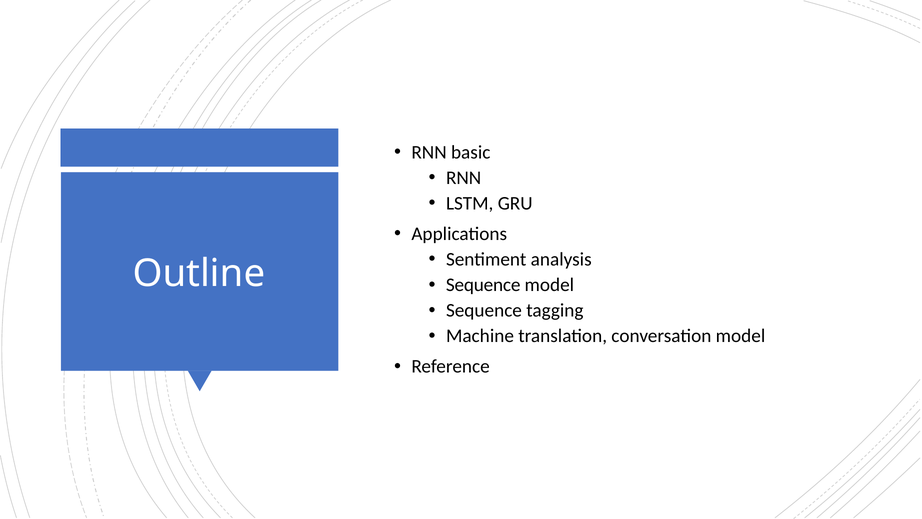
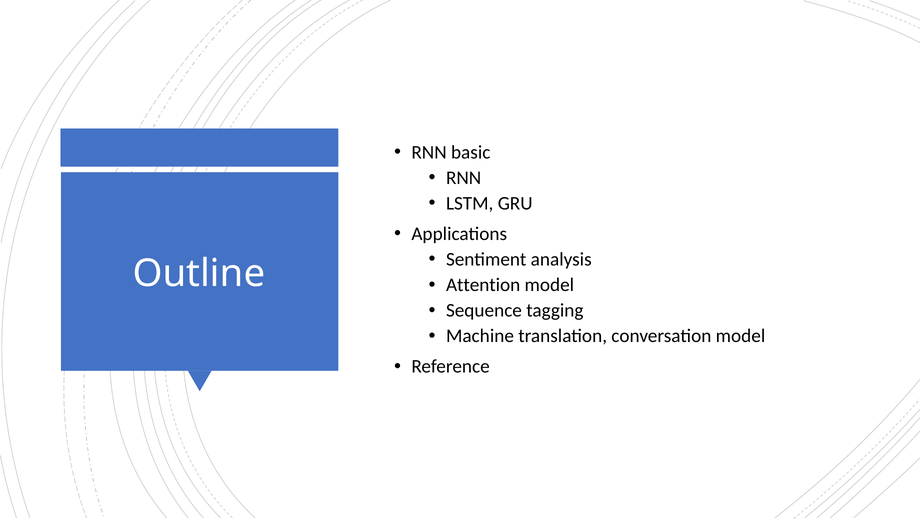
Sequence at (483, 285): Sequence -> Attention
